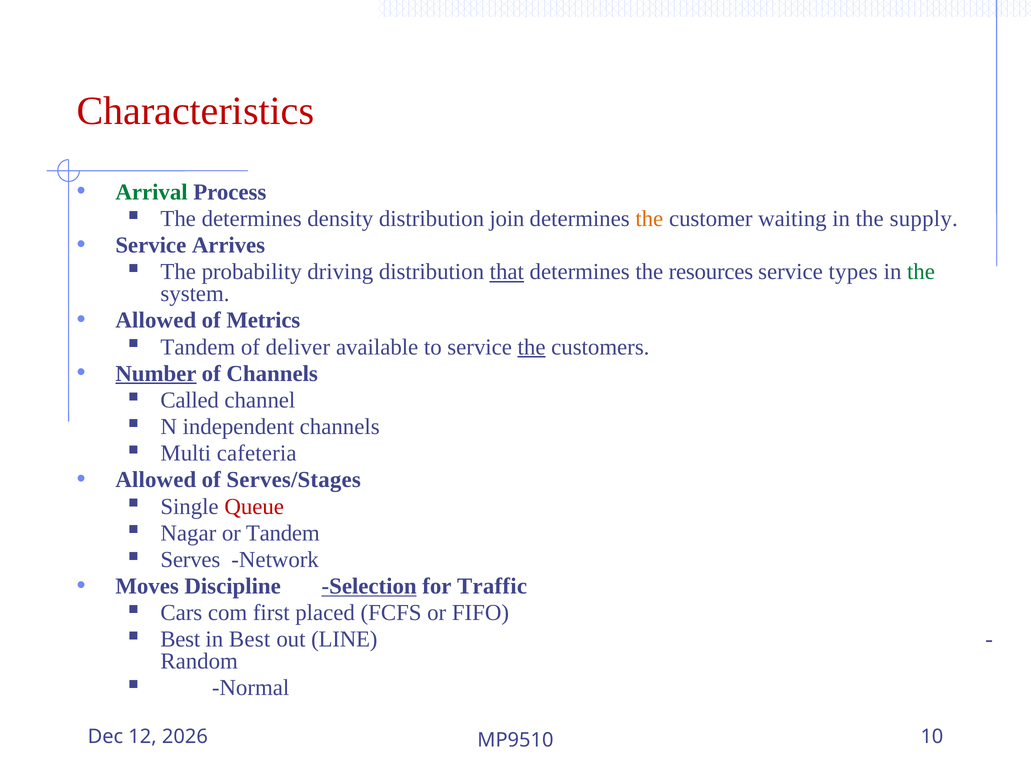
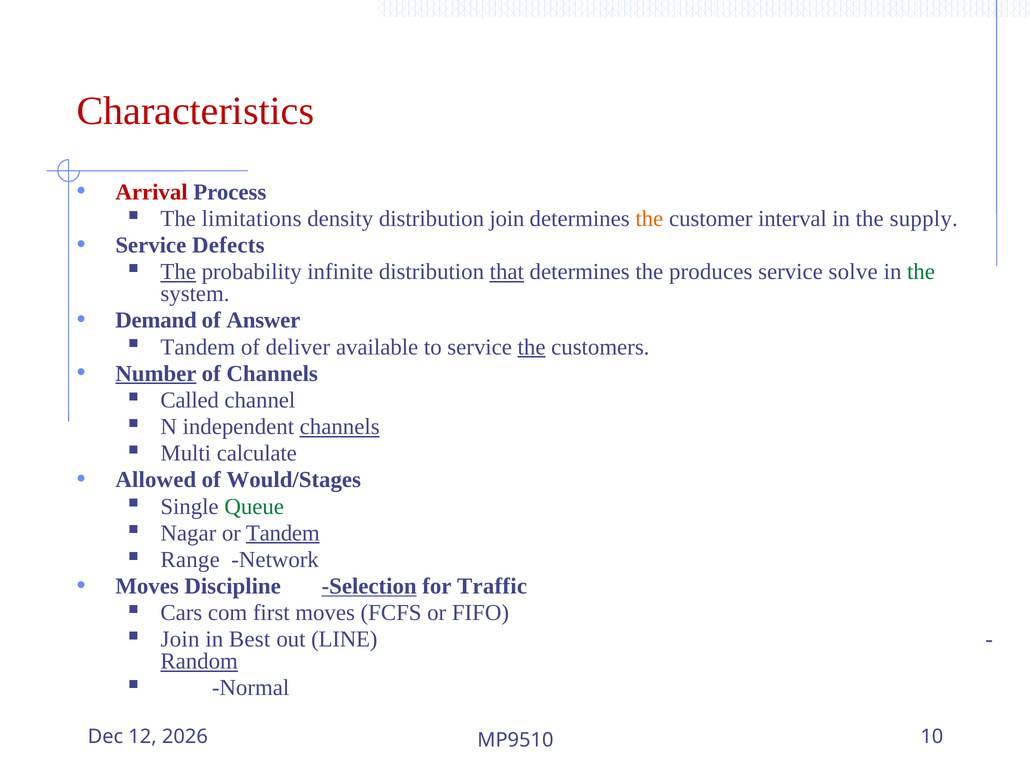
Arrival colour: green -> red
The determines: determines -> limitations
waiting: waiting -> interval
Arrives: Arrives -> Defects
The at (178, 272) underline: none -> present
driving: driving -> infinite
resources: resources -> produces
types: types -> solve
Allowed at (156, 321): Allowed -> Demand
Metrics: Metrics -> Answer
channels at (340, 427) underline: none -> present
cafeteria: cafeteria -> calculate
Serves/Stages: Serves/Stages -> Would/Stages
Queue colour: red -> green
Tandem at (283, 533) underline: none -> present
Serves: Serves -> Range
first placed: placed -> moves
Best at (180, 640): Best -> Join
Random underline: none -> present
